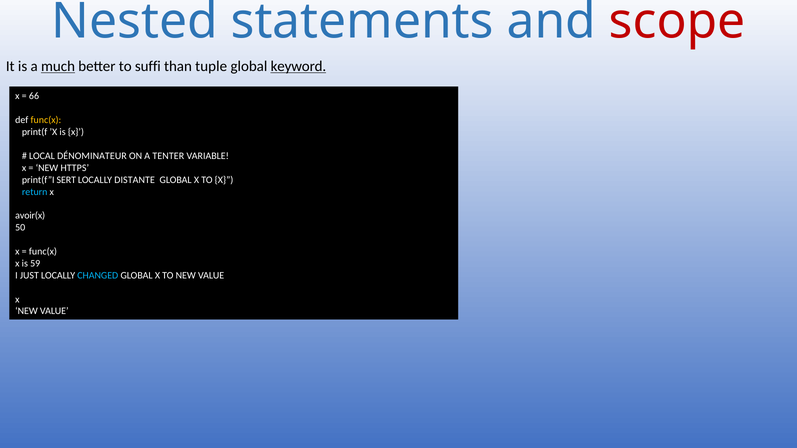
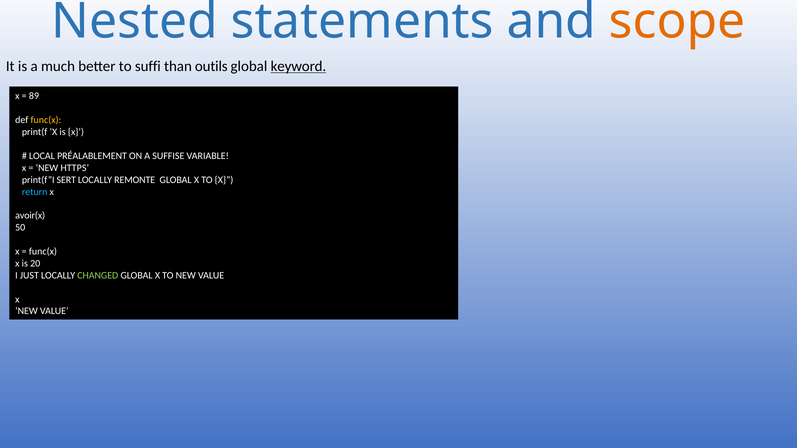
scope colour: red -> orange
much underline: present -> none
tuple: tuple -> outils
66: 66 -> 89
DÉNOMINATEUR: DÉNOMINATEUR -> PRÉALABLEMENT
TENTER: TENTER -> SUFFISE
DISTANTE: DISTANTE -> REMONTE
59: 59 -> 20
CHANGED colour: light blue -> light green
